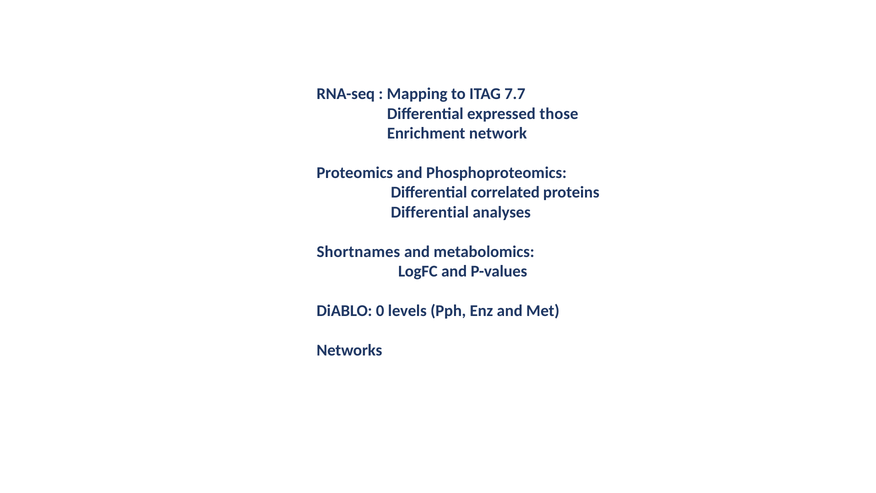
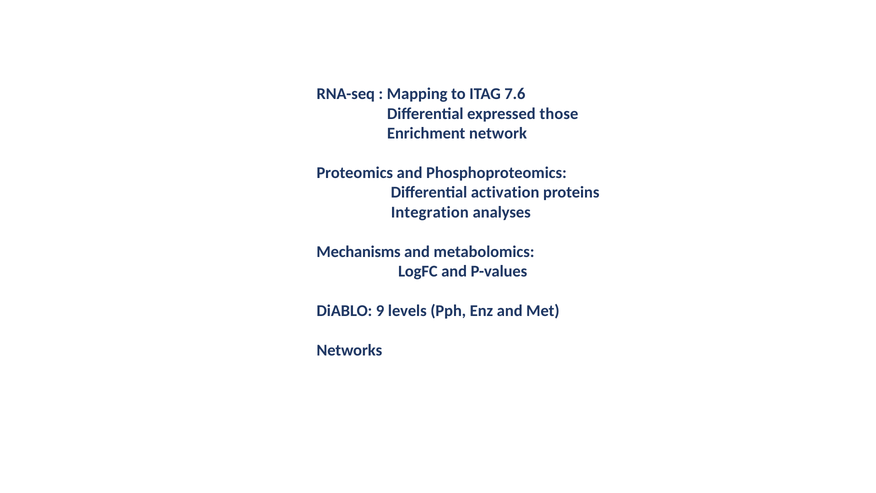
7.7: 7.7 -> 7.6
correlated: correlated -> activation
Differential at (430, 212): Differential -> Integration
Shortnames: Shortnames -> Mechanisms
0: 0 -> 9
